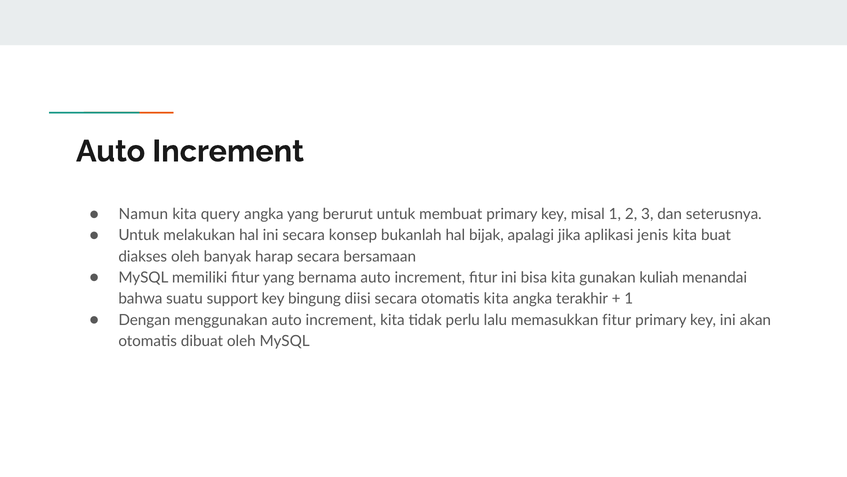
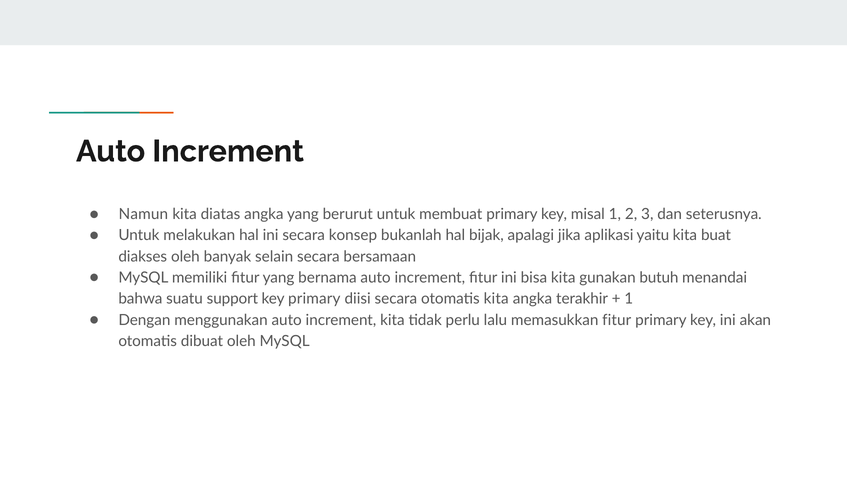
query: query -> diatas
jenis: jenis -> yaitu
harap: harap -> selain
kuliah: kuliah -> butuh
key bingung: bingung -> primary
